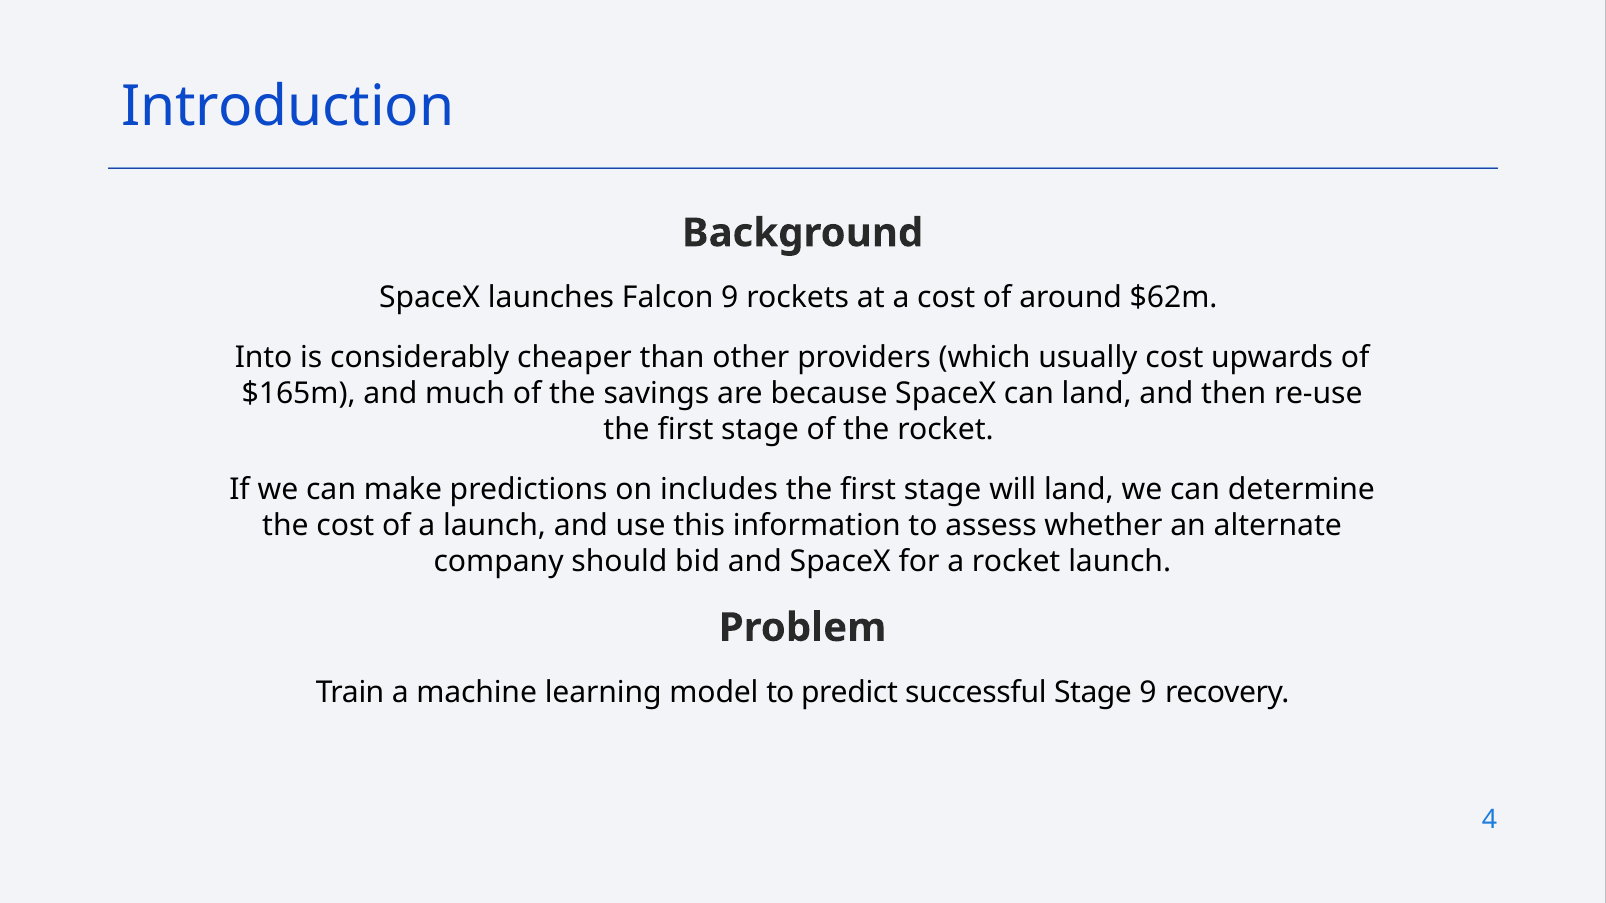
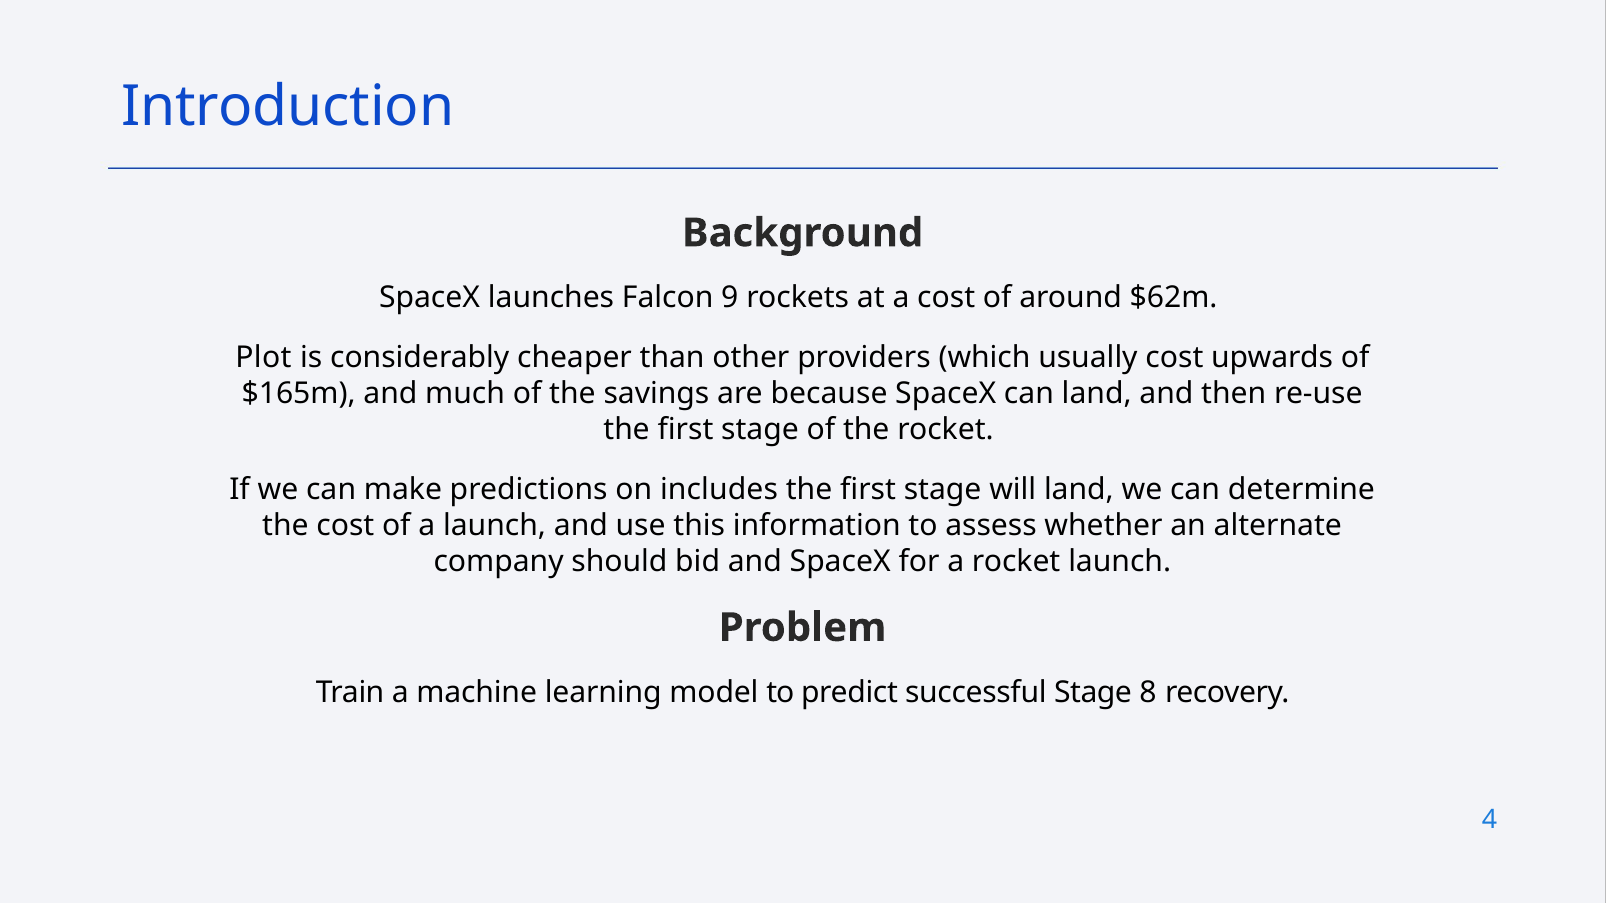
Into: Into -> Plot
Stage 9: 9 -> 8
